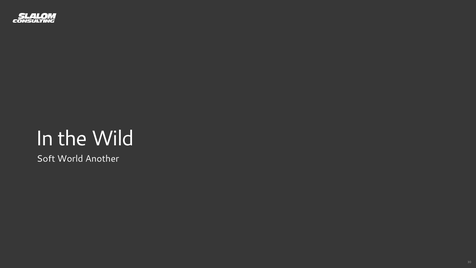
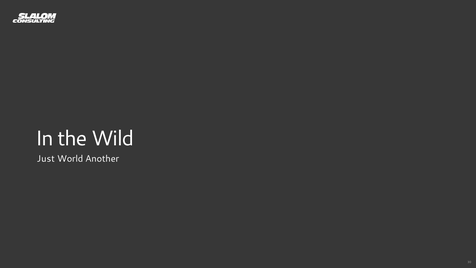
Soft: Soft -> Just
